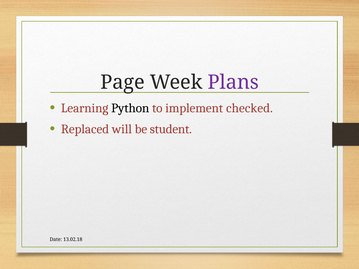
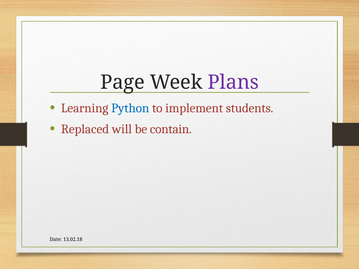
Python colour: black -> blue
checked: checked -> students
student: student -> contain
